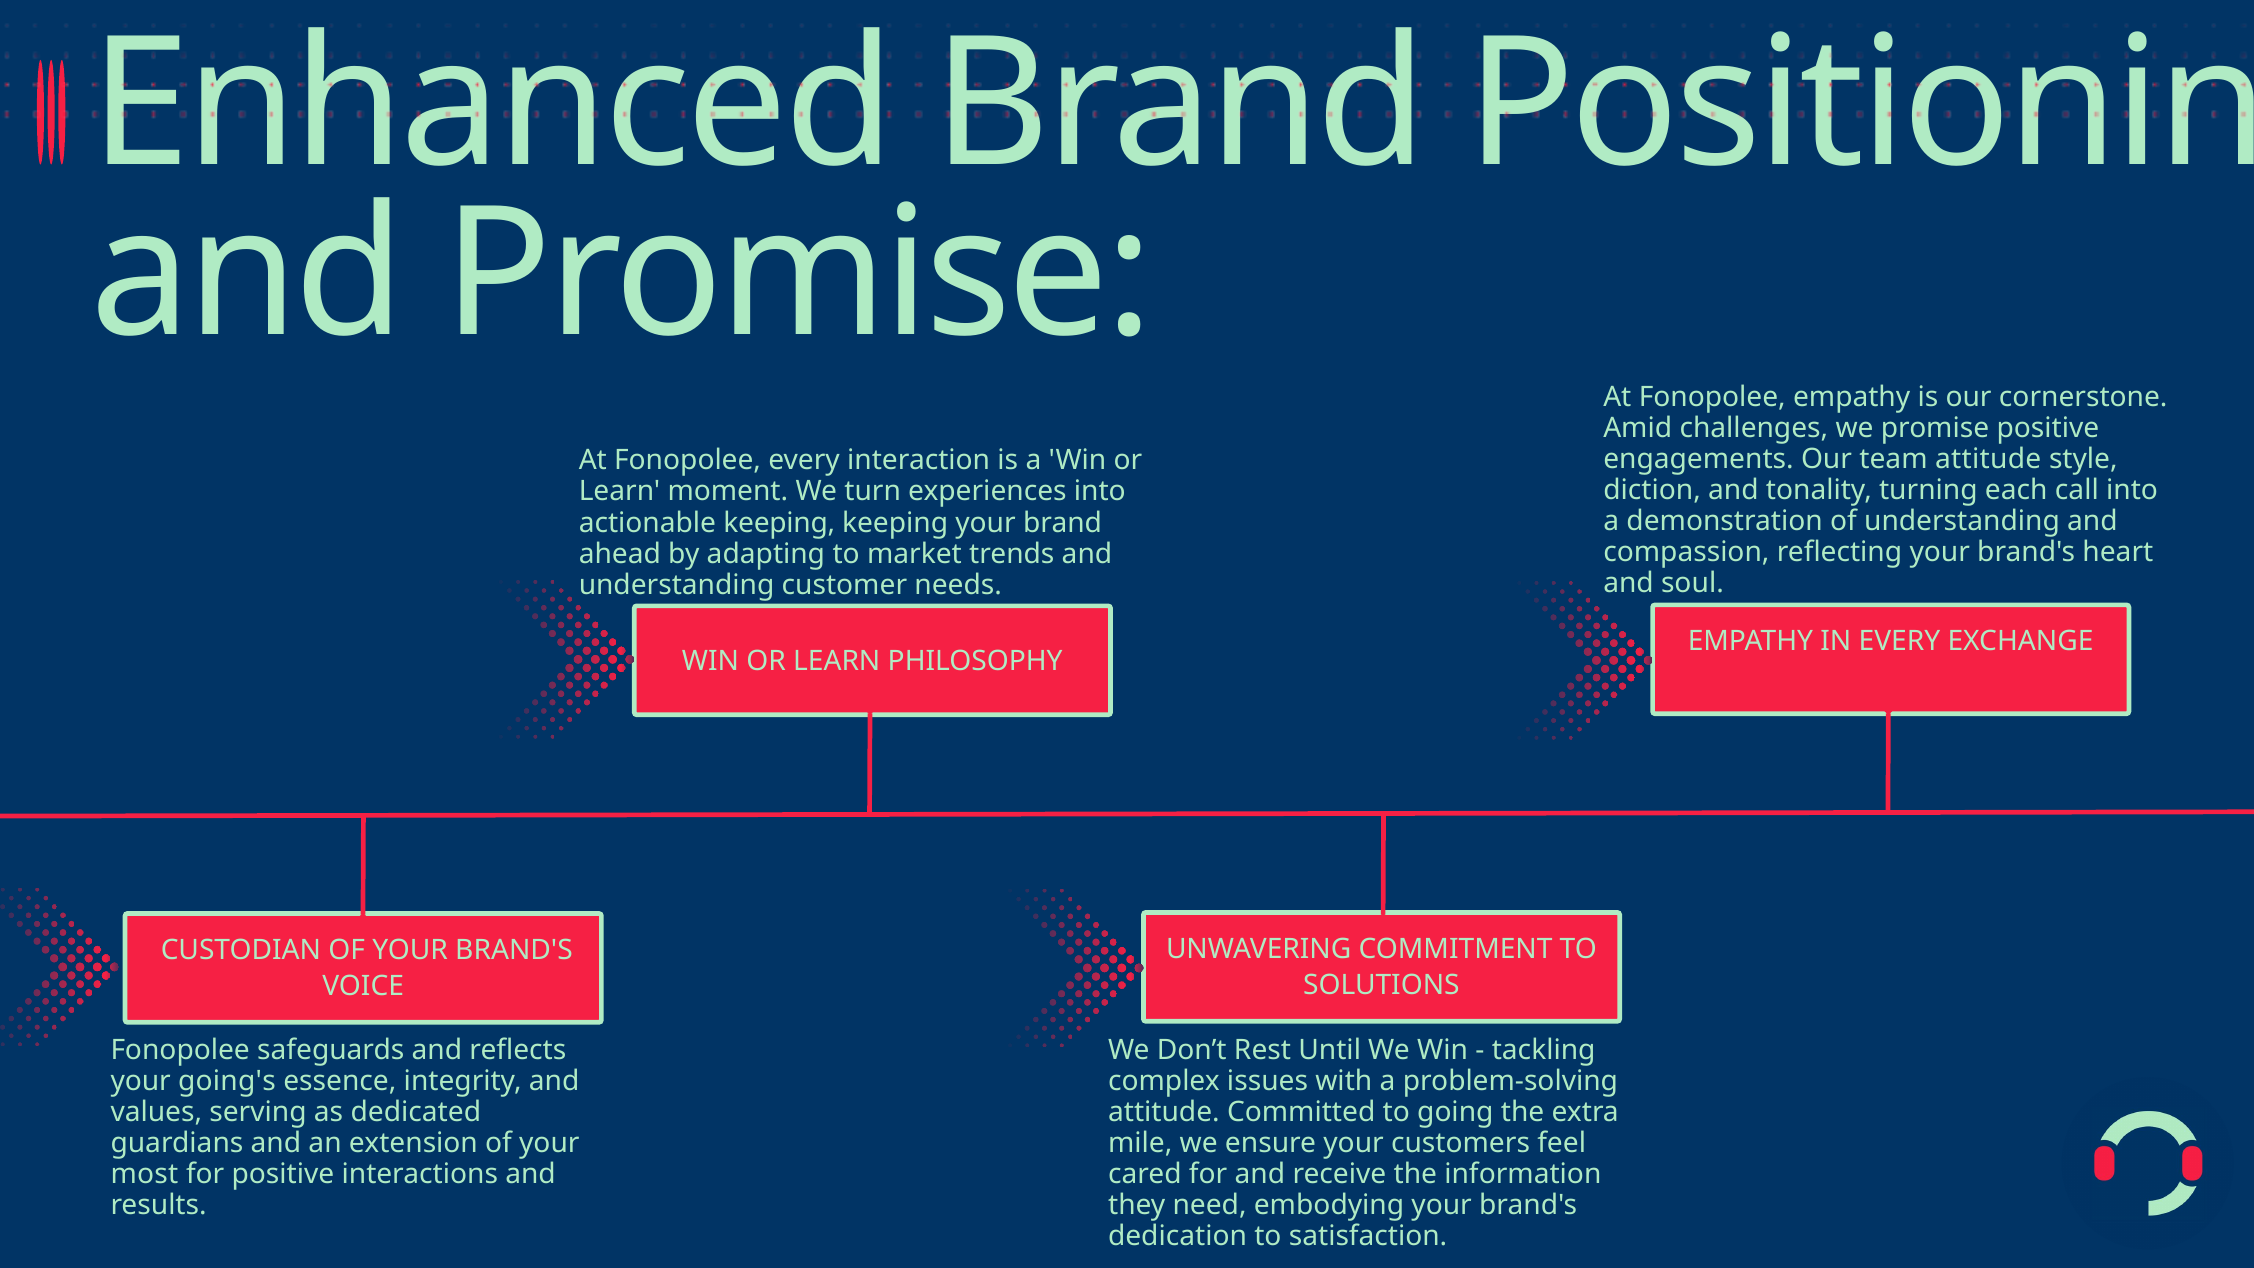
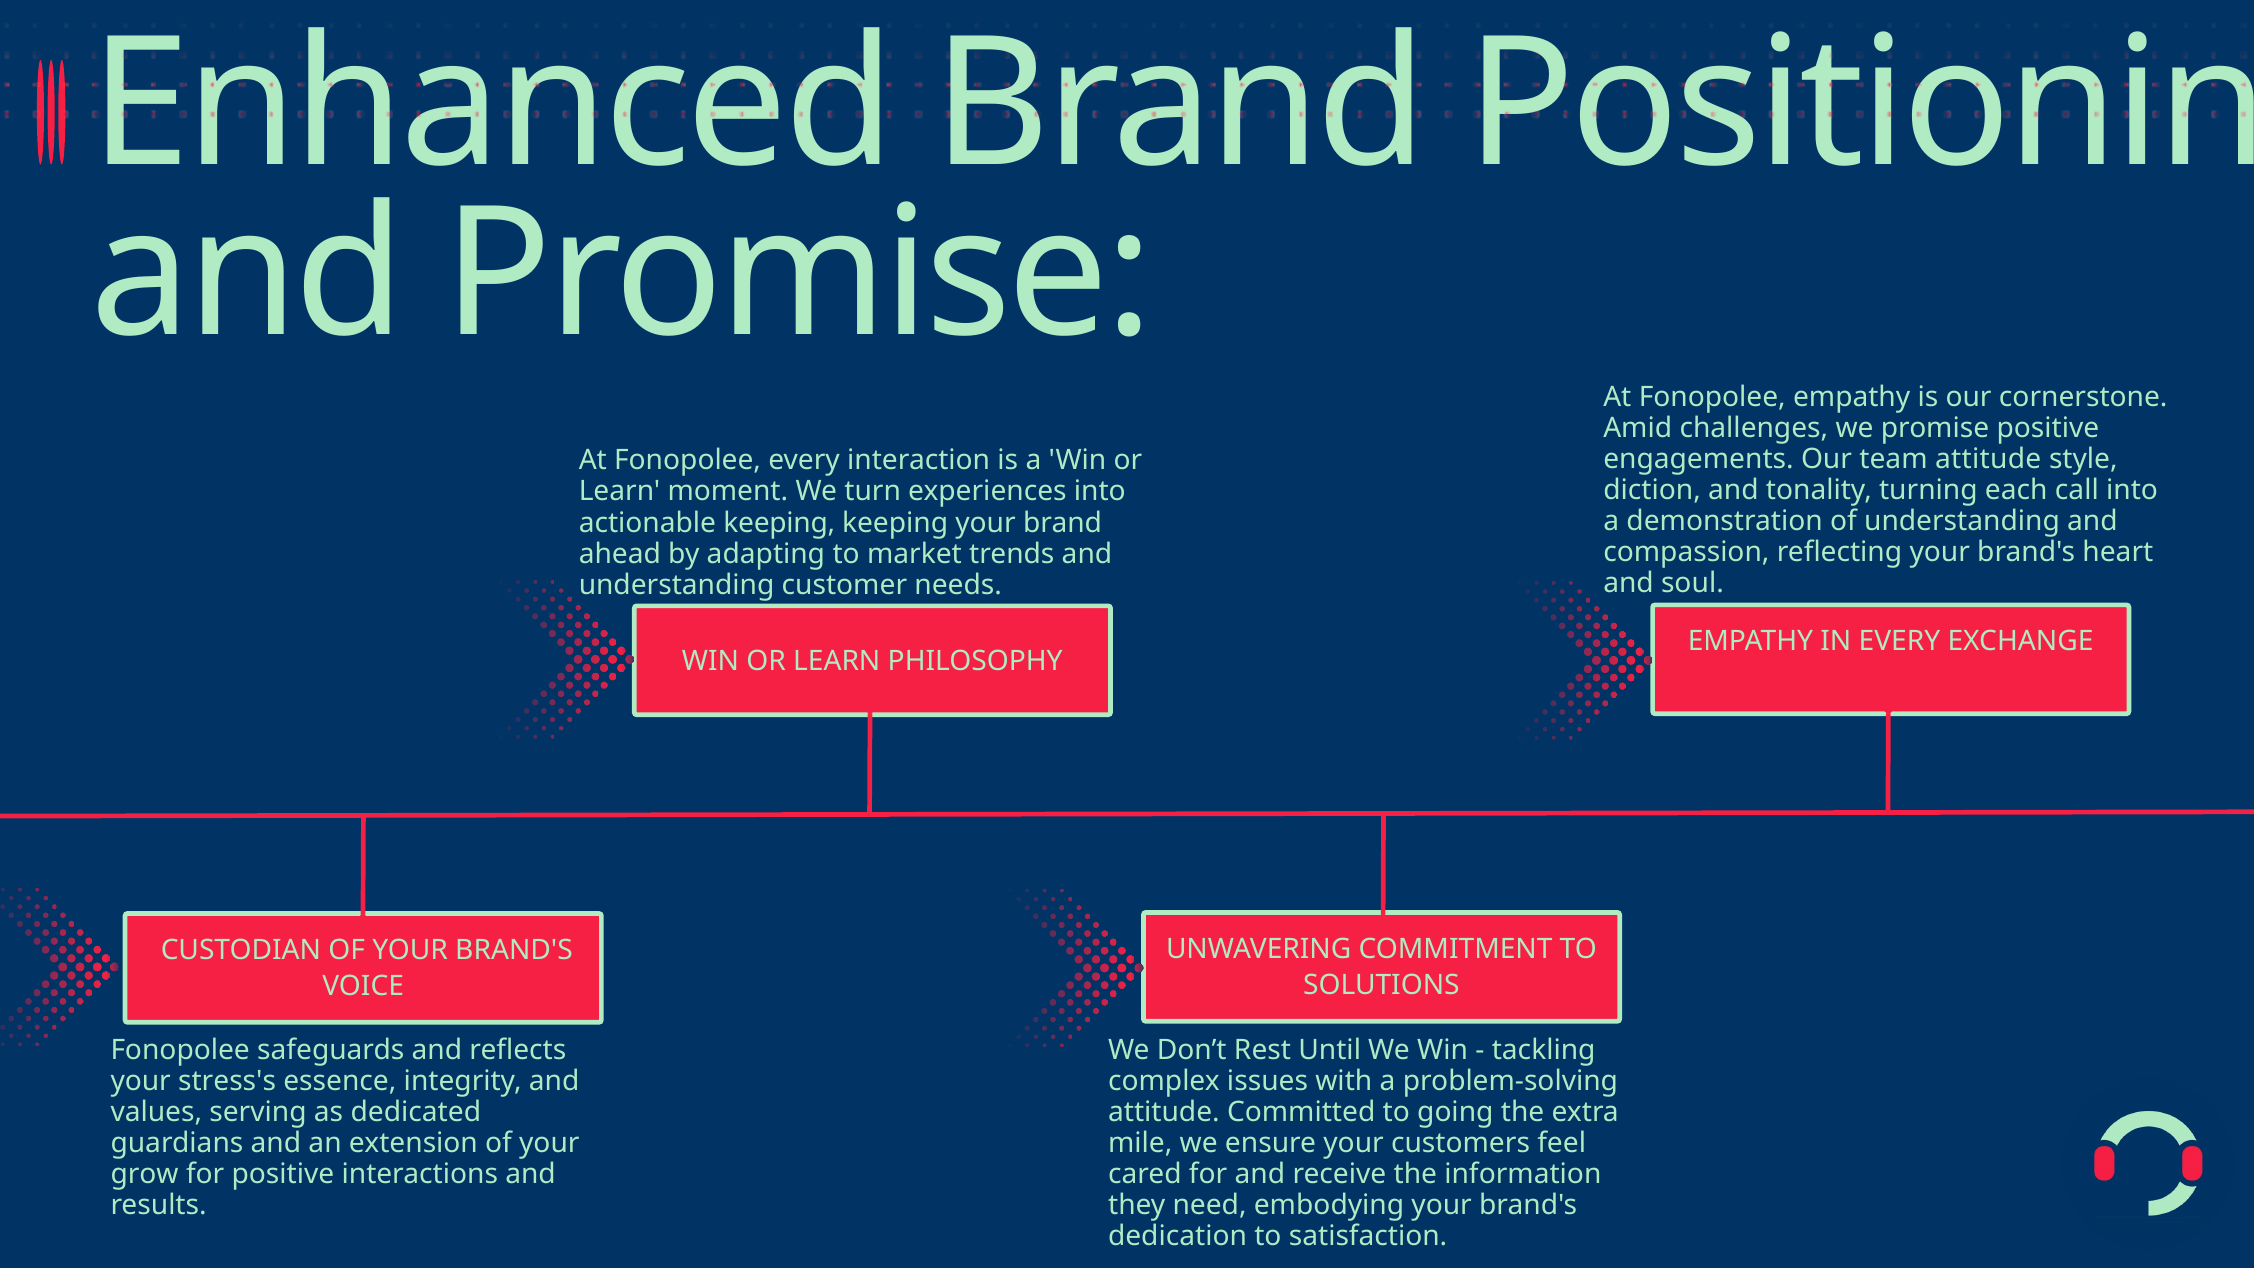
going's: going's -> stress's
most: most -> grow
